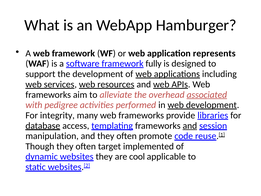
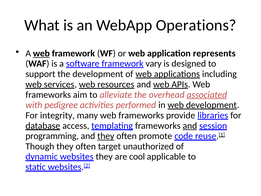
Hamburger: Hamburger -> Operations
web at (41, 53) underline: none -> present
fully: fully -> vary
manipulation: manipulation -> programming
they at (106, 136) underline: none -> present
implemented: implemented -> unauthorized
